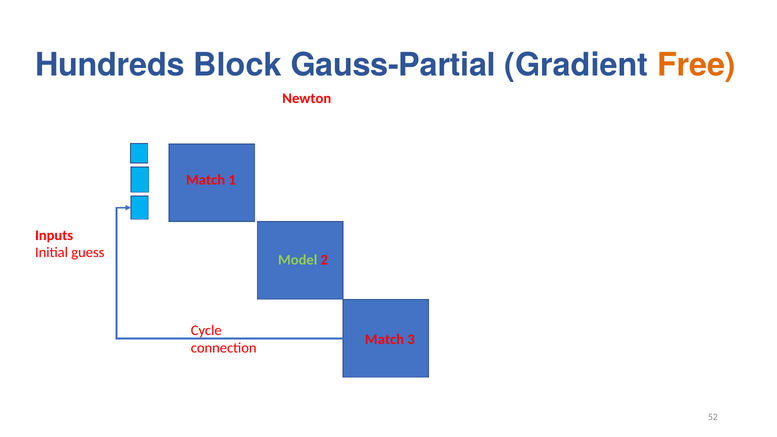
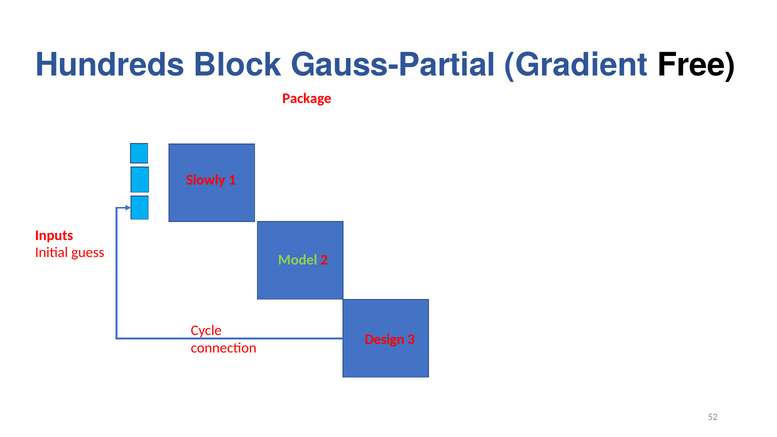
Free colour: orange -> black
Newton: Newton -> Package
Match at (206, 180): Match -> Slowly
Match at (385, 339): Match -> Design
